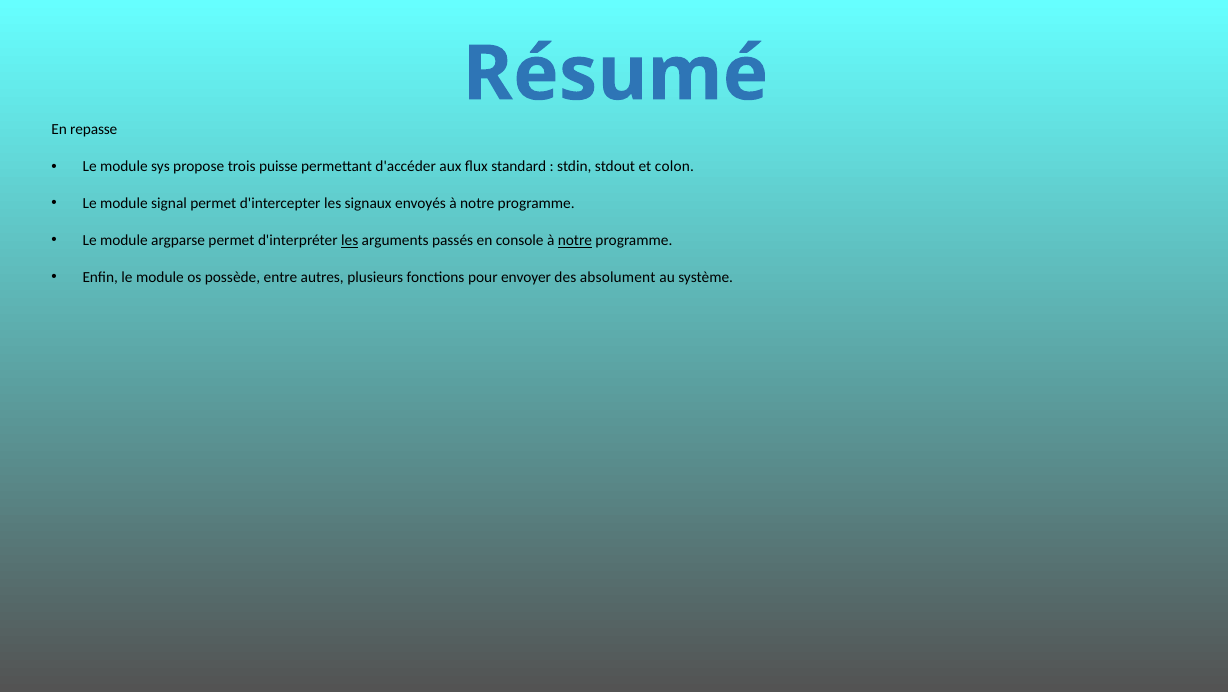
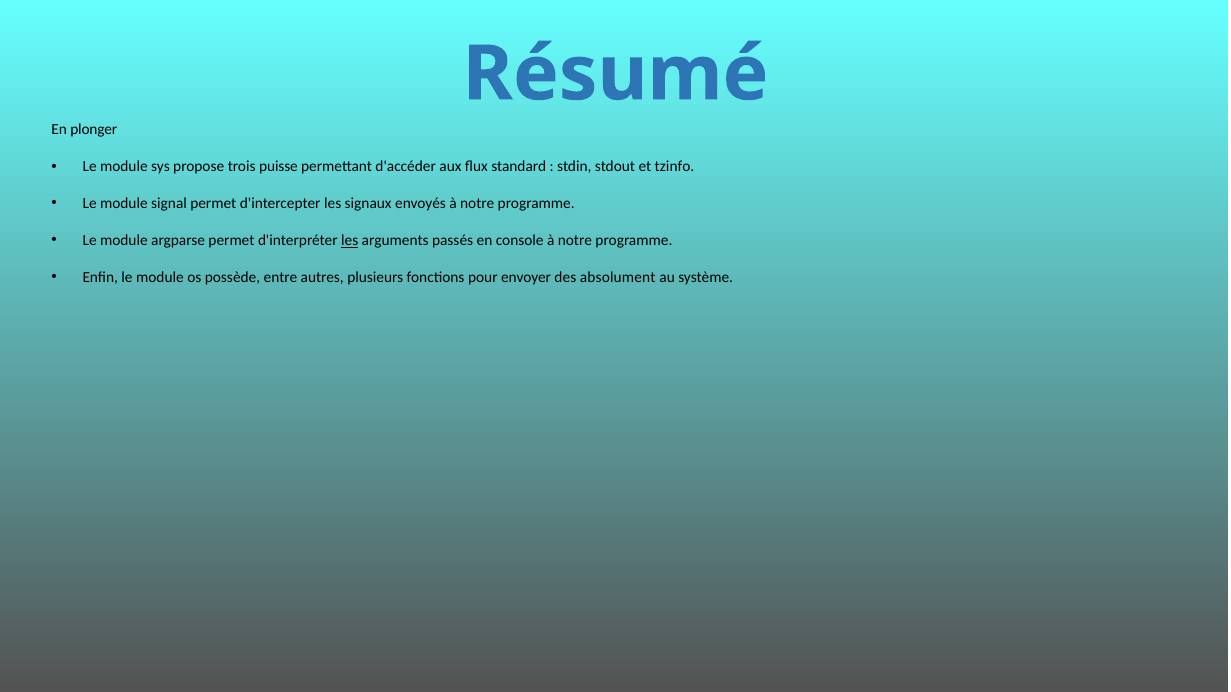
repasse: repasse -> plonger
colon: colon -> tzinfo
notre at (575, 241) underline: present -> none
